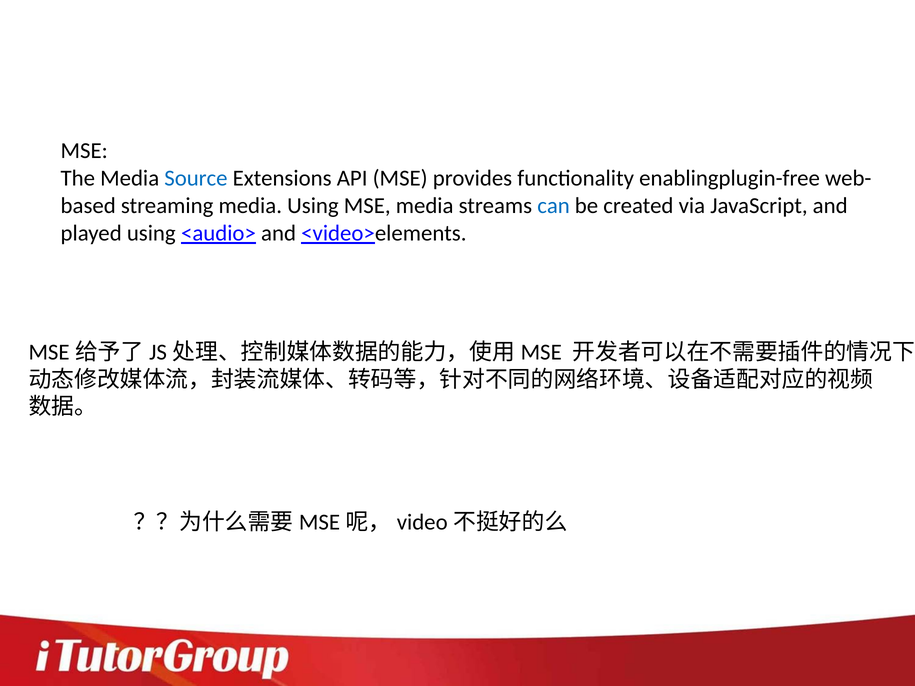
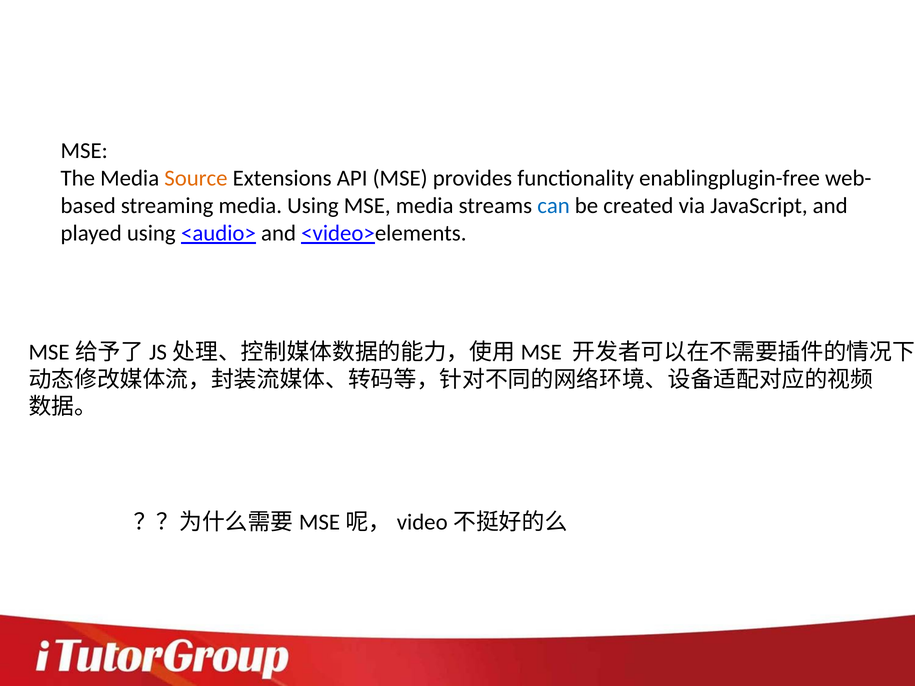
Source colour: blue -> orange
